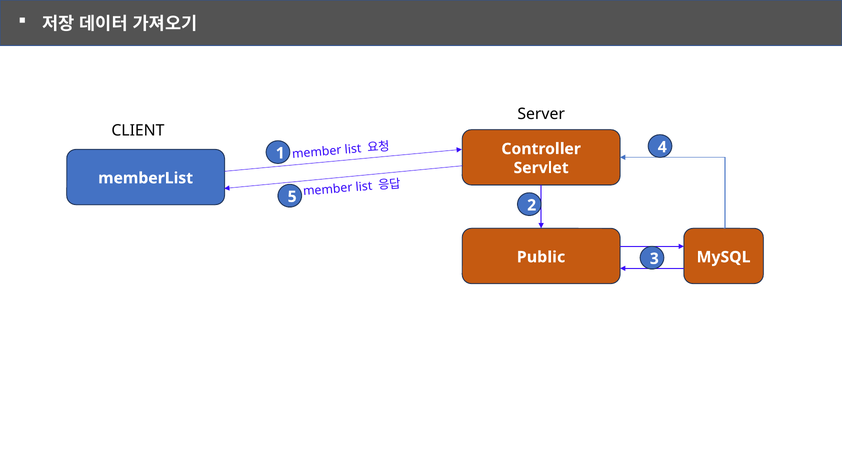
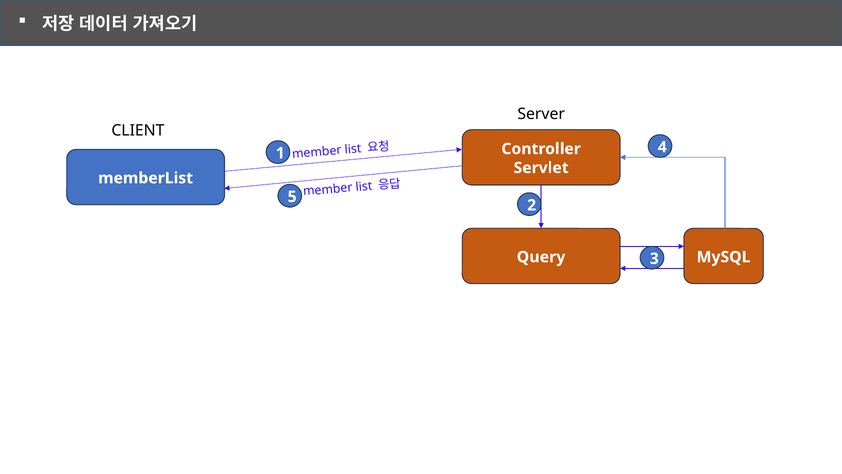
Public: Public -> Query
